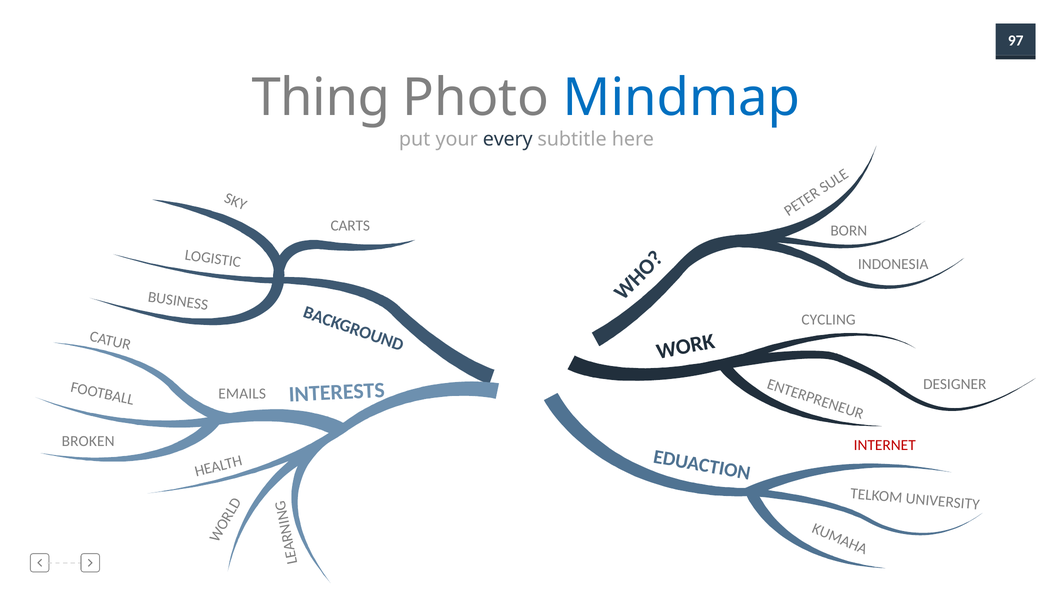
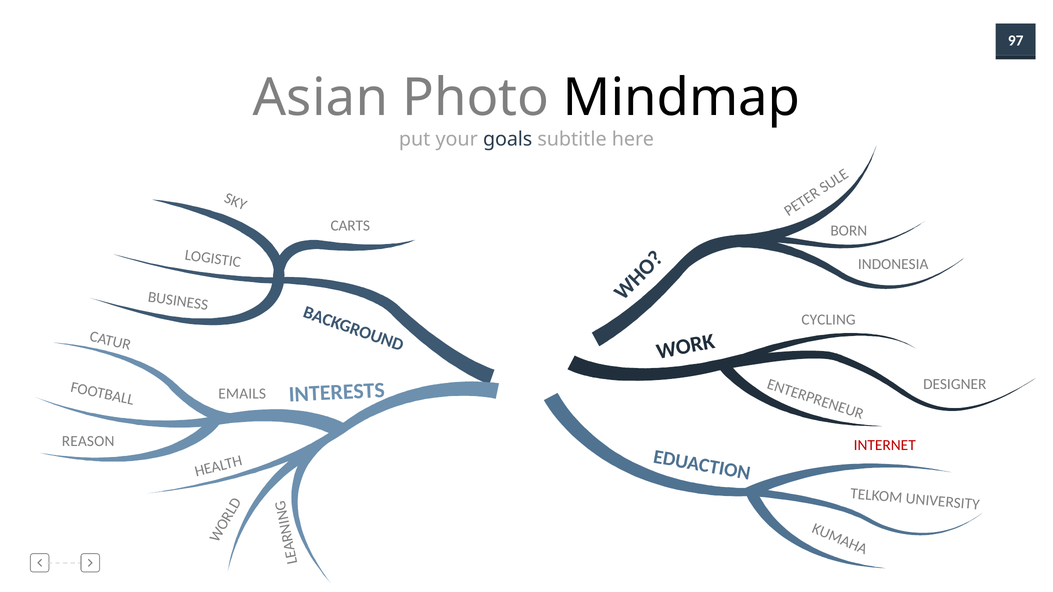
Thing: Thing -> Asian
Mindmap colour: blue -> black
every: every -> goals
BROKEN: BROKEN -> REASON
